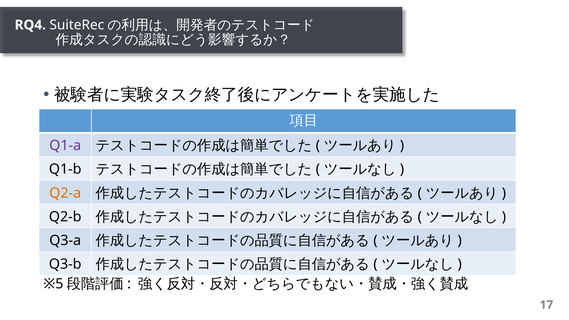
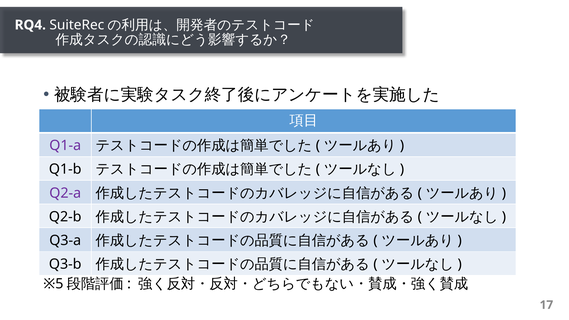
Q2-a colour: orange -> purple
